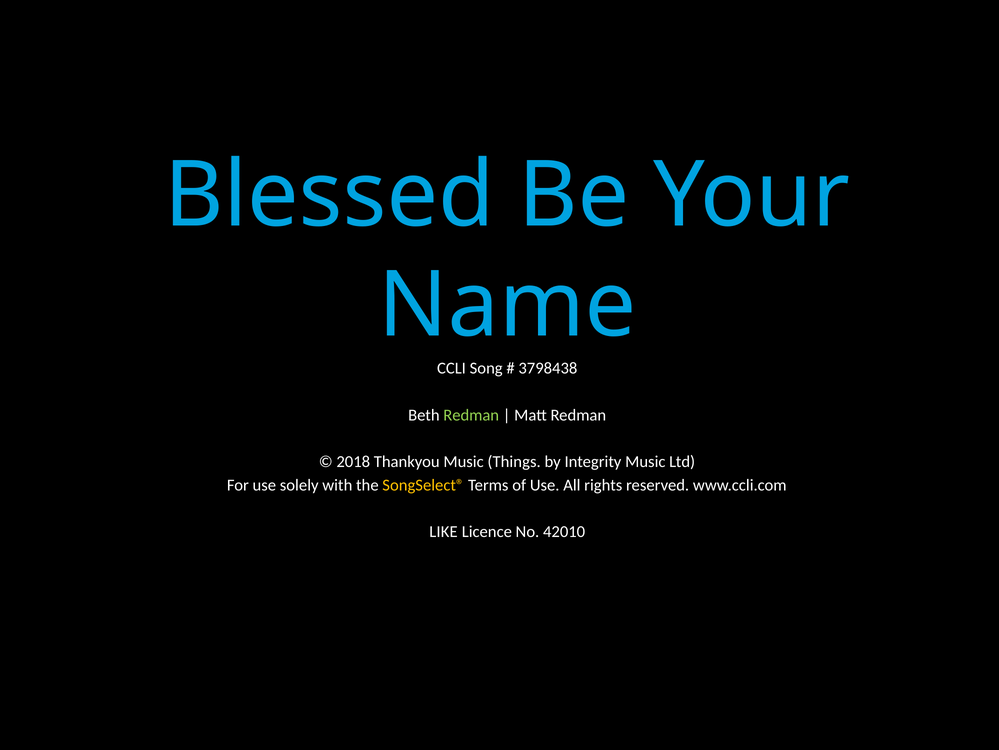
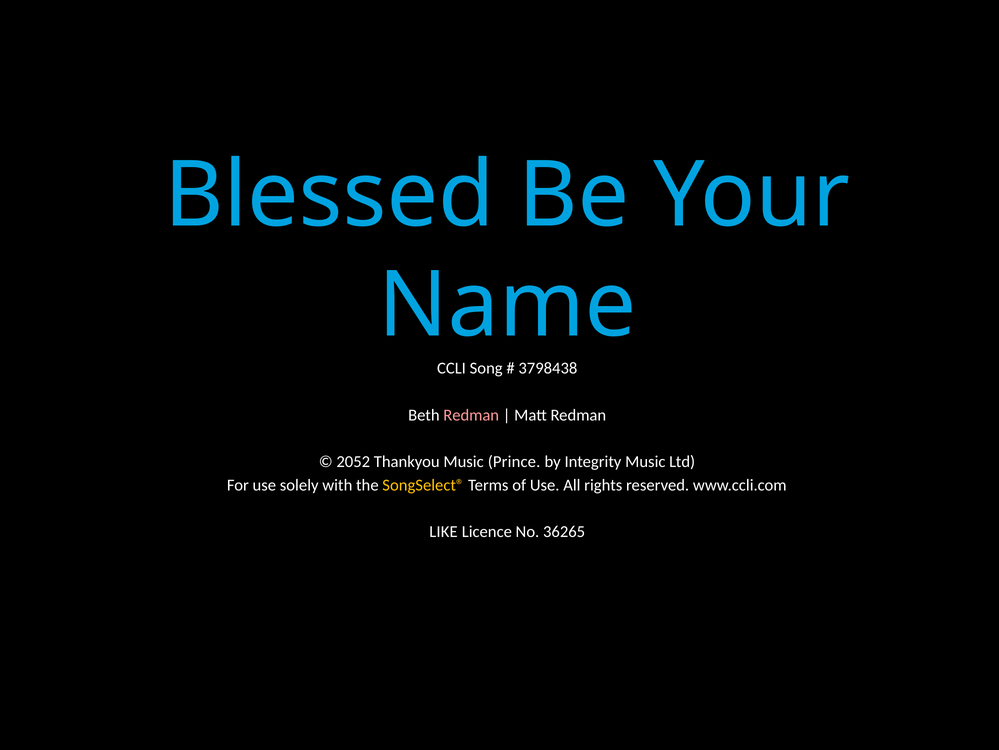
Redman at (471, 415) colour: light green -> pink
2018: 2018 -> 2052
Things: Things -> Prince
42010: 42010 -> 36265
